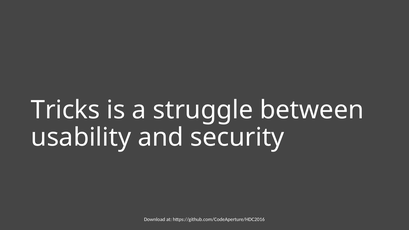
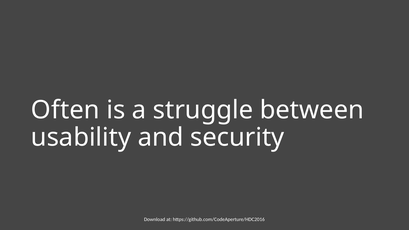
Tricks: Tricks -> Often
